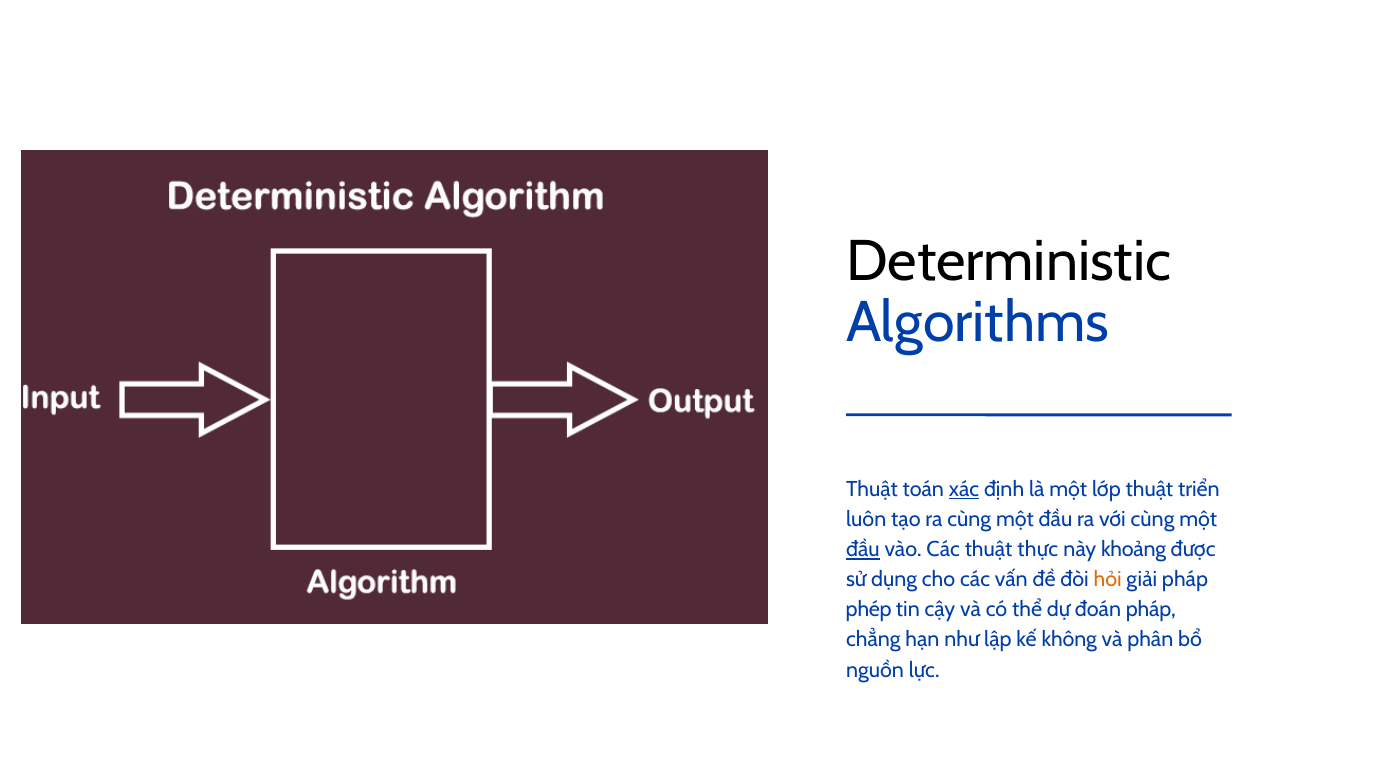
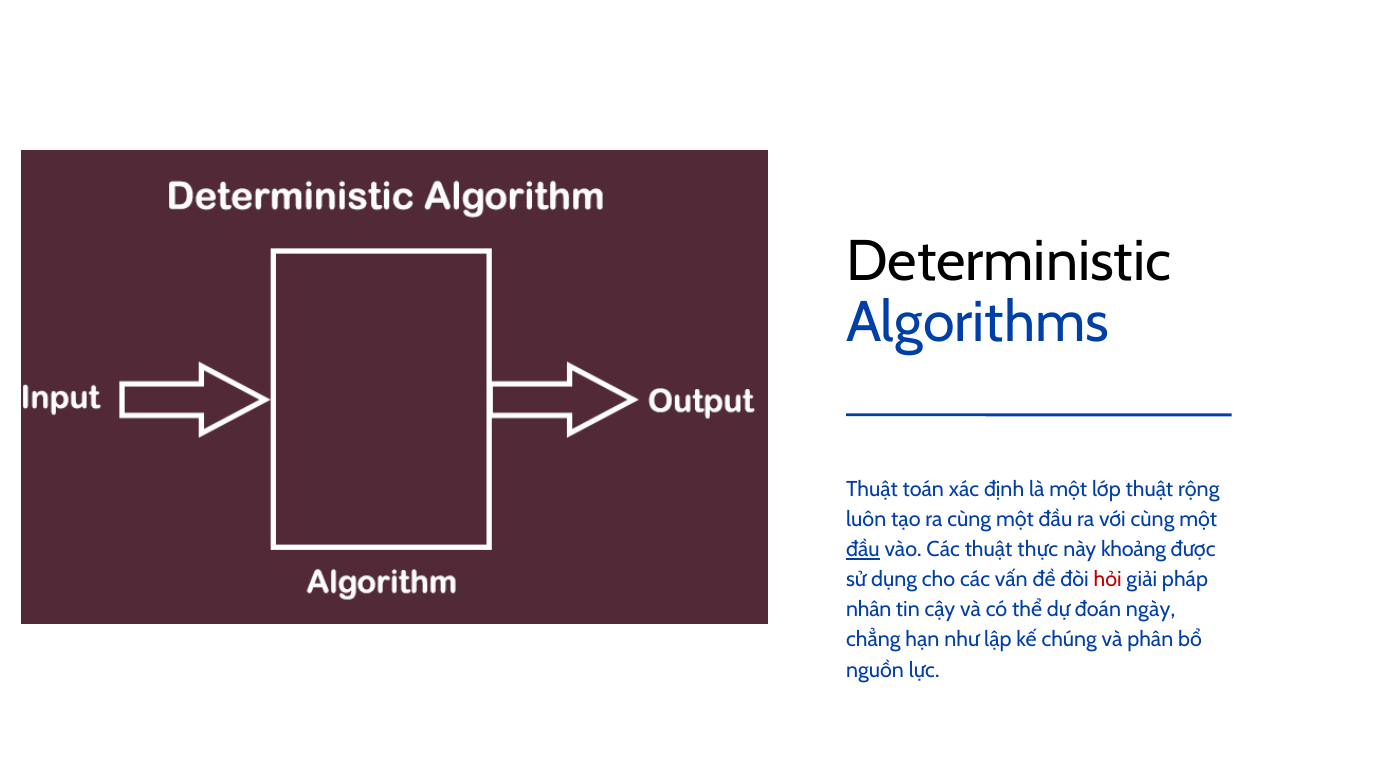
xác underline: present -> none
triển: triển -> rộng
hỏi colour: orange -> red
phép: phép -> nhân
đoán pháp: pháp -> ngày
không: không -> chúng
